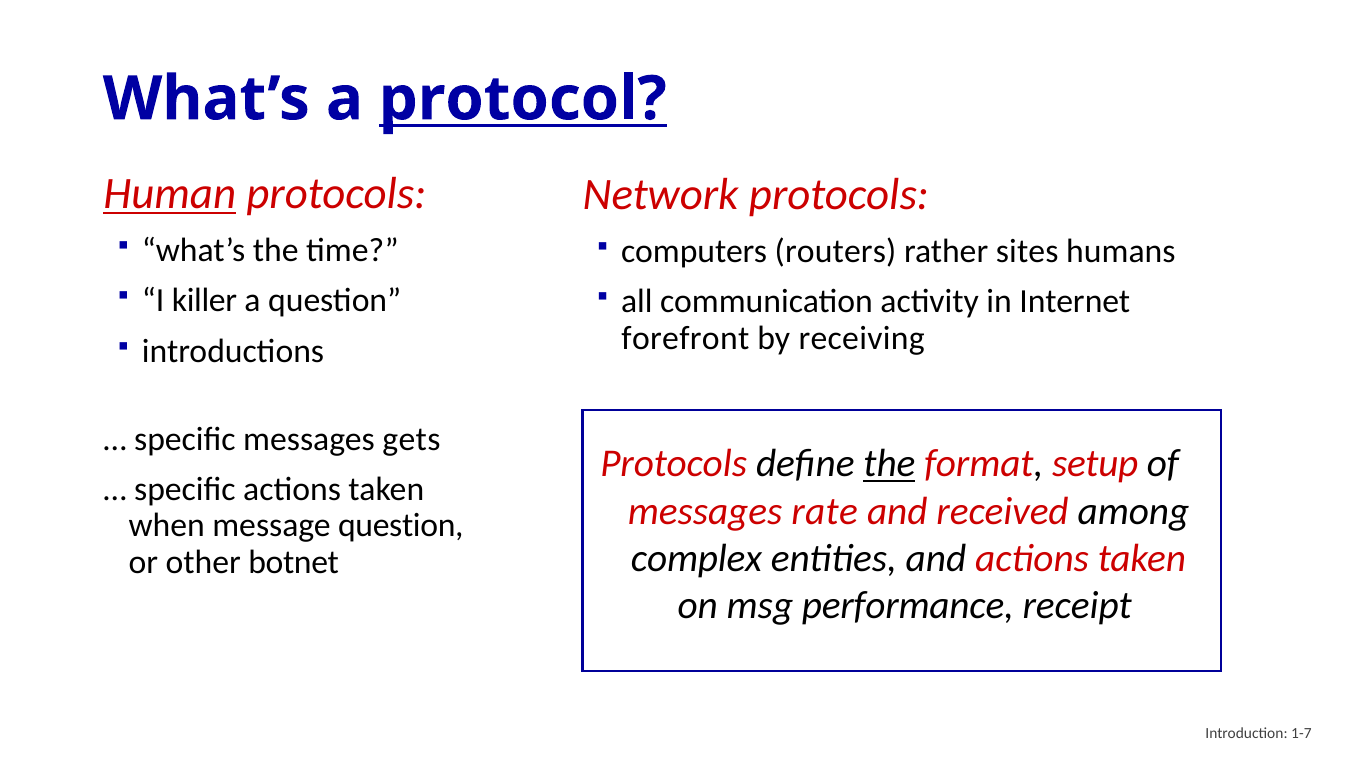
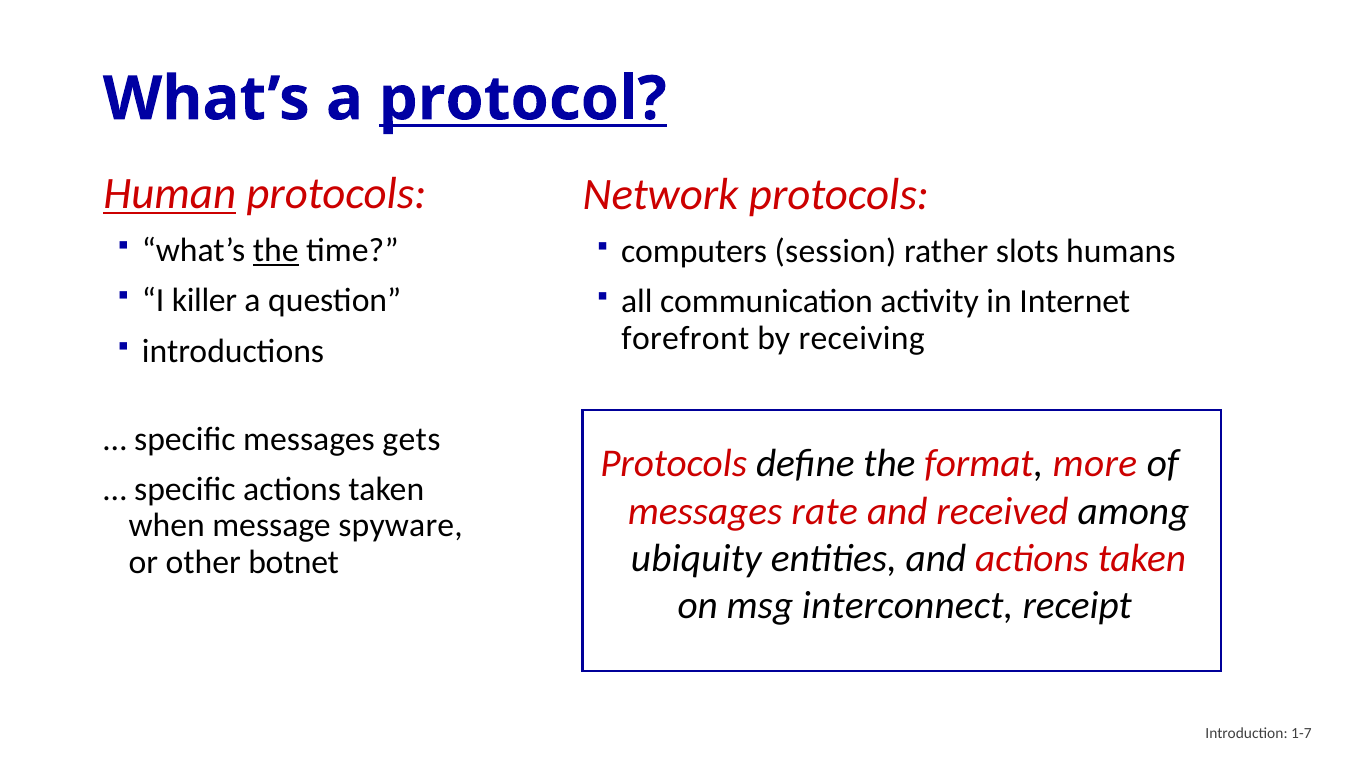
the at (276, 250) underline: none -> present
routers: routers -> session
sites: sites -> slots
the at (889, 464) underline: present -> none
setup: setup -> more
message question: question -> spyware
complex: complex -> ubiquity
performance: performance -> interconnect
